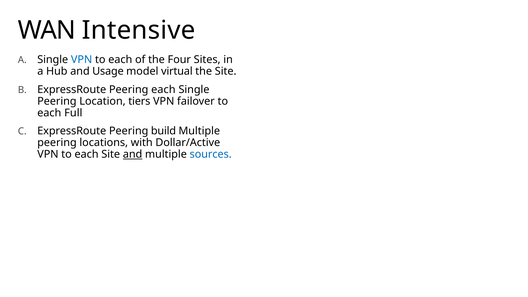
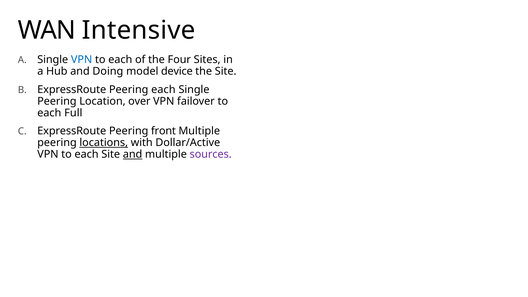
Usage: Usage -> Doing
virtual: virtual -> device
tiers: tiers -> over
build: build -> front
locations underline: none -> present
sources colour: blue -> purple
